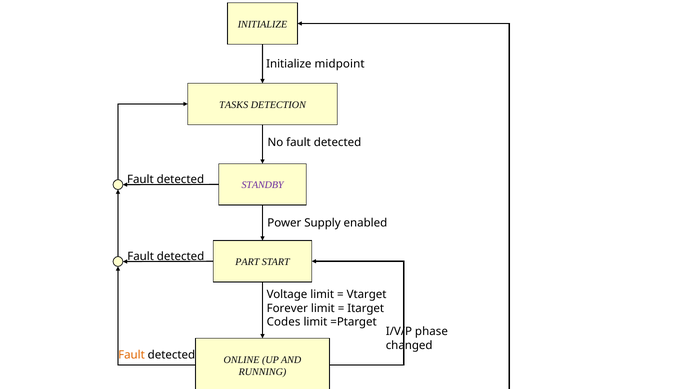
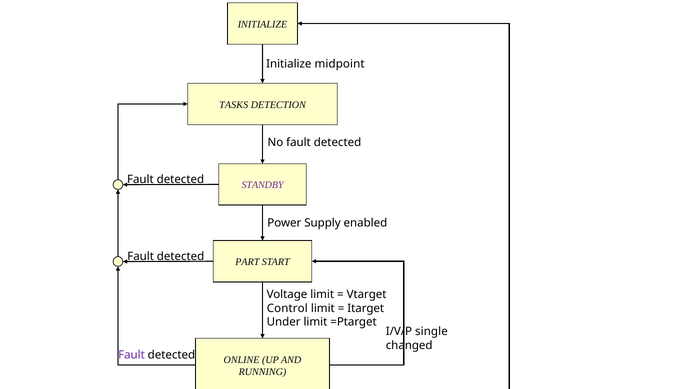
Forever: Forever -> Control
Codes: Codes -> Under
phase: phase -> single
Fault at (132, 355) colour: orange -> purple
